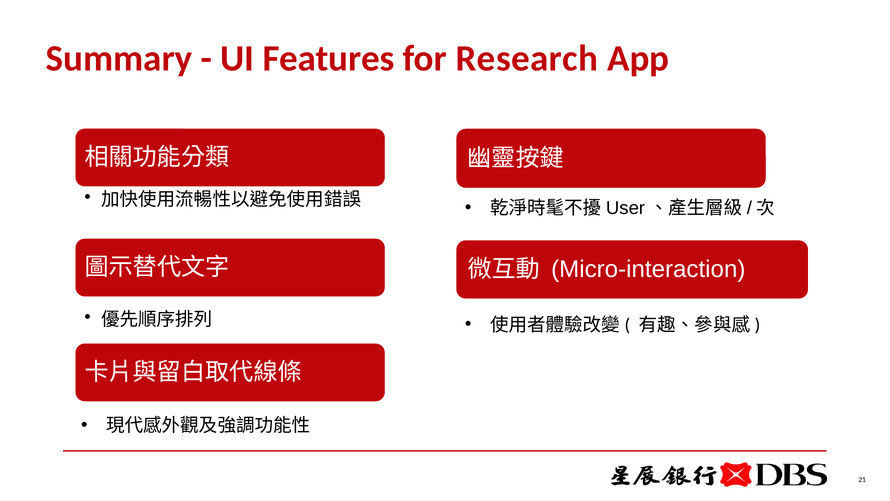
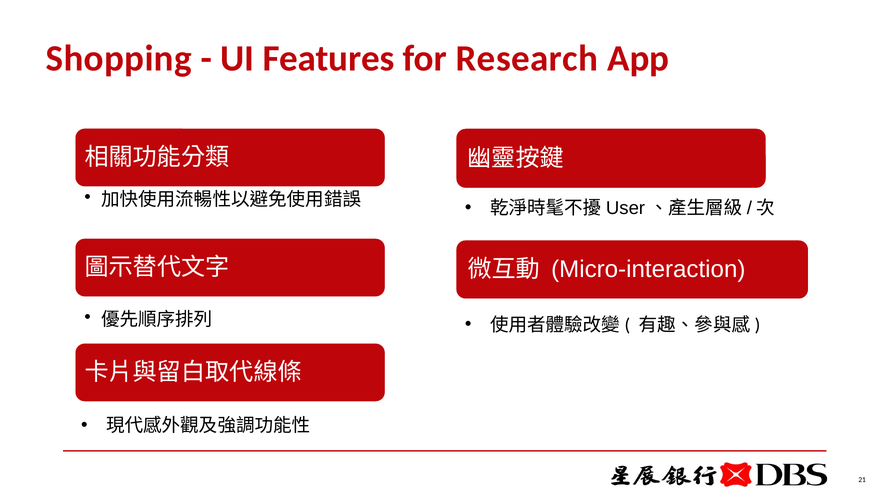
Summary: Summary -> Shopping
